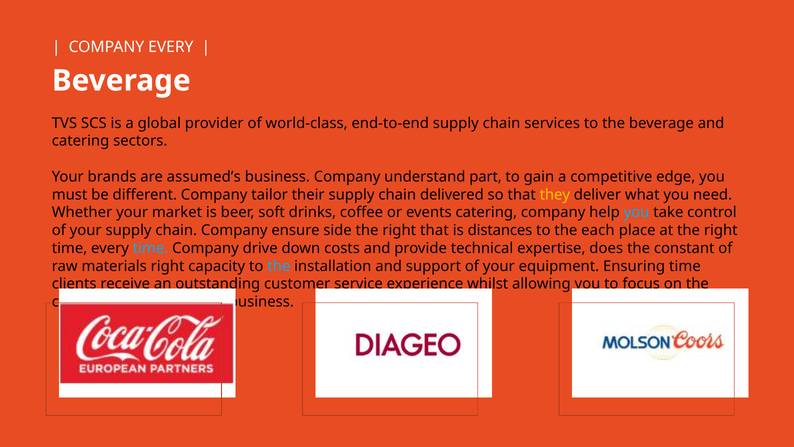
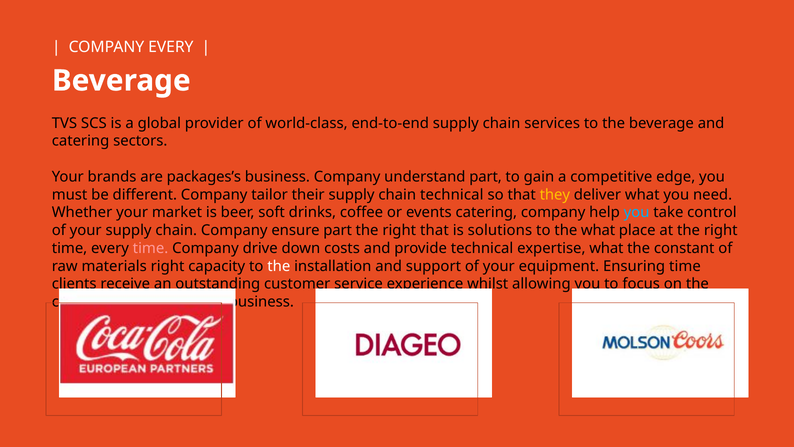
assumed’s: assumed’s -> packages’s
chain delivered: delivered -> technical
ensure side: side -> part
distances: distances -> solutions
the each: each -> what
time at (151, 248) colour: light blue -> pink
expertise does: does -> what
the at (279, 266) colour: light blue -> white
